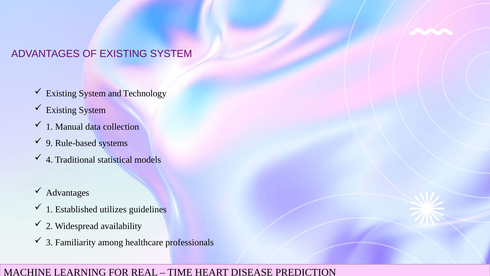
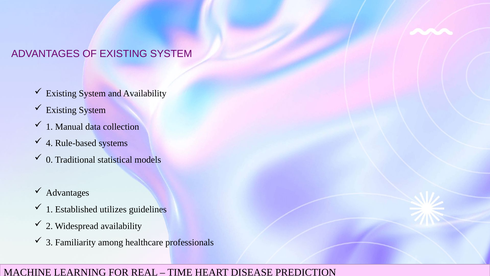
and Technology: Technology -> Availability
9: 9 -> 4
4: 4 -> 0
